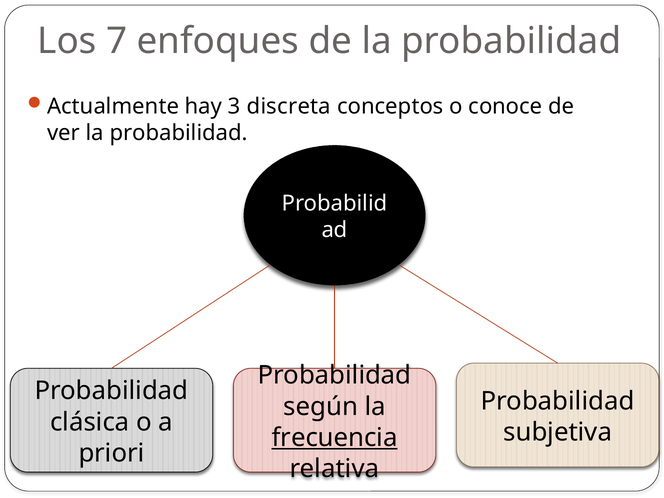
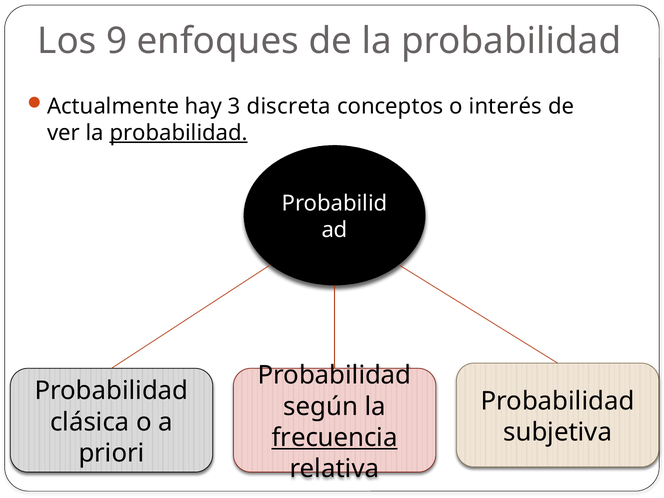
7: 7 -> 9
conoce: conoce -> interés
probabilidad at (179, 133) underline: none -> present
